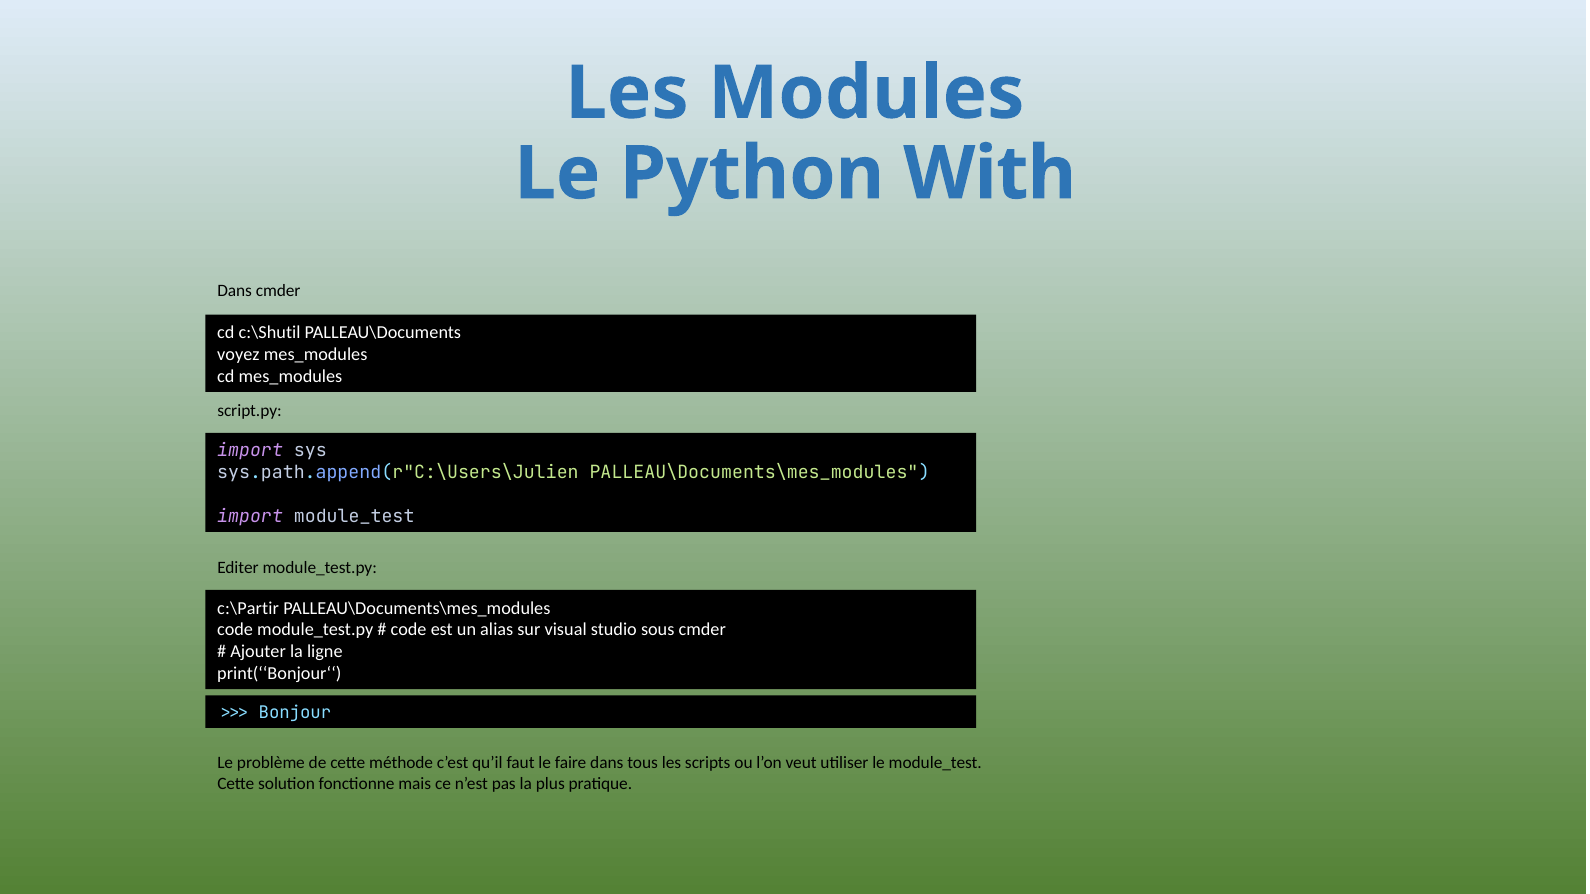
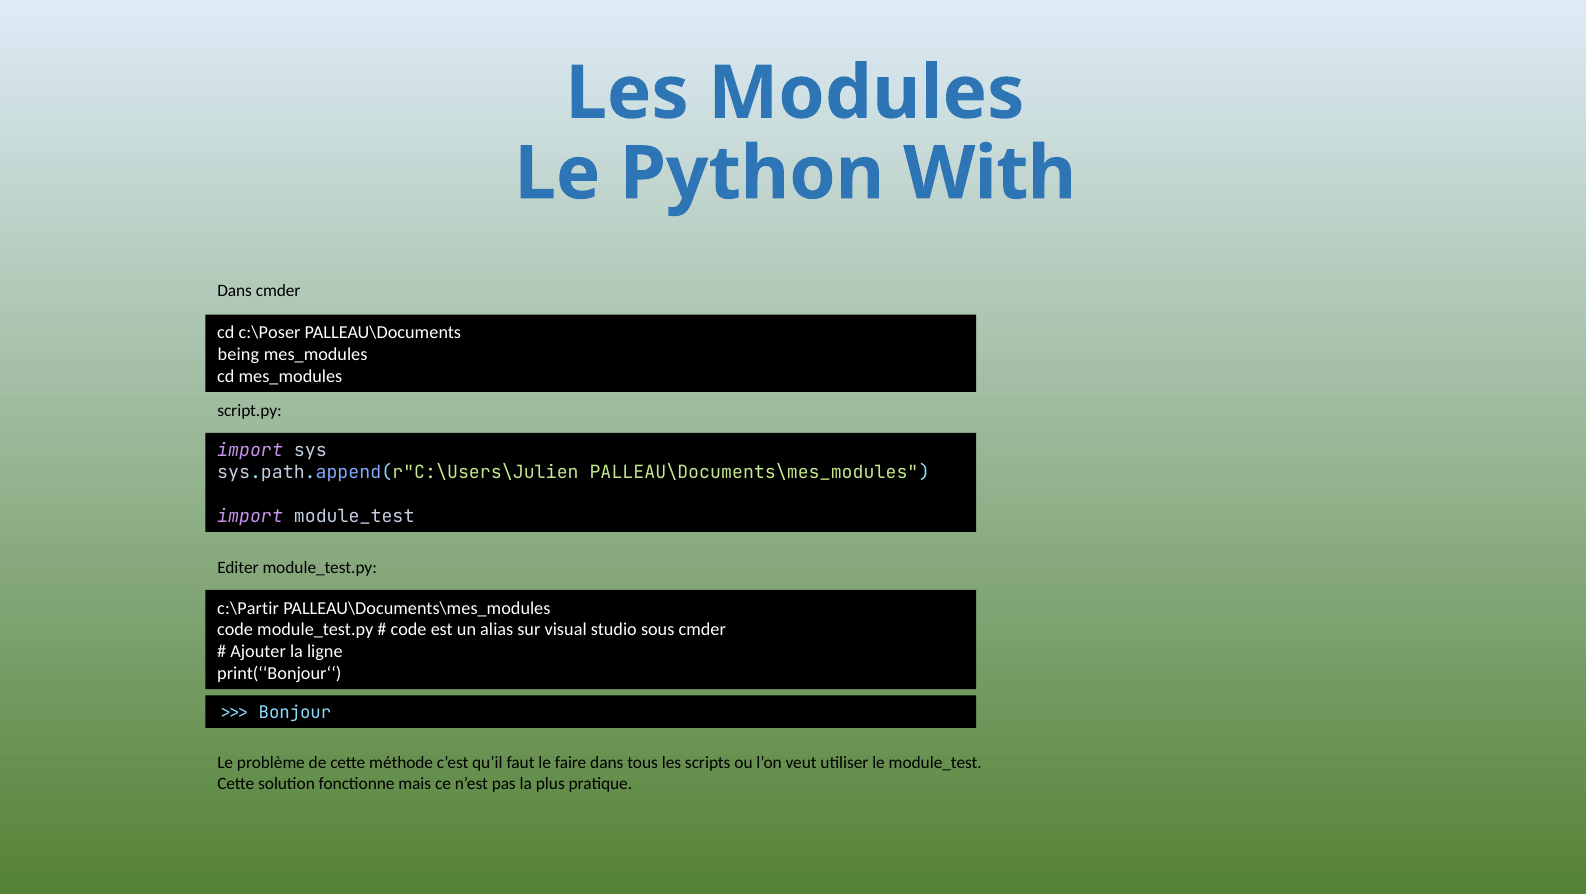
c:\Shutil: c:\Shutil -> c:\Poser
voyez: voyez -> being
